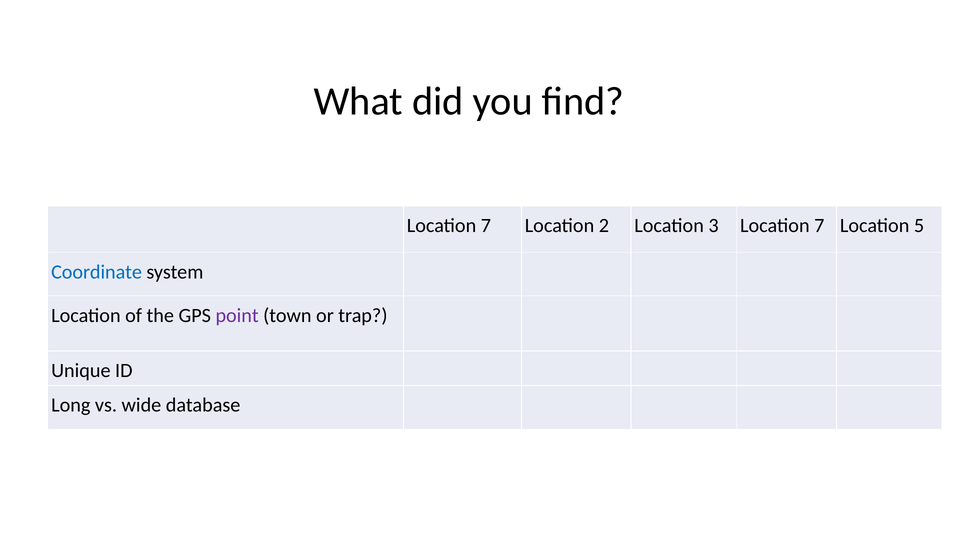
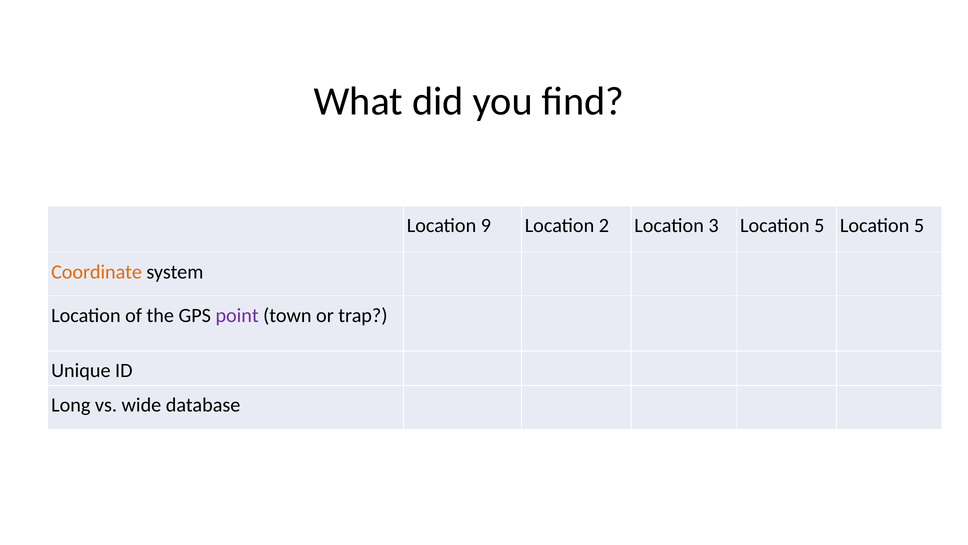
7 at (486, 225): 7 -> 9
3 Location 7: 7 -> 5
Coordinate colour: blue -> orange
